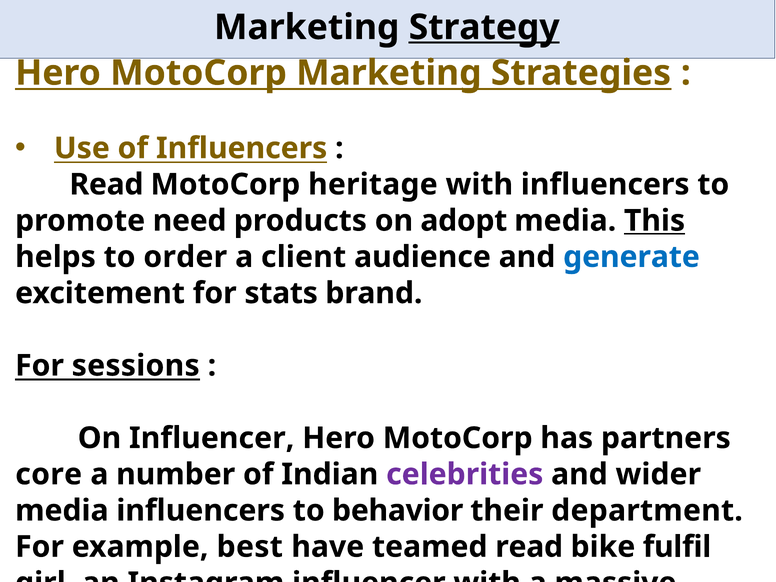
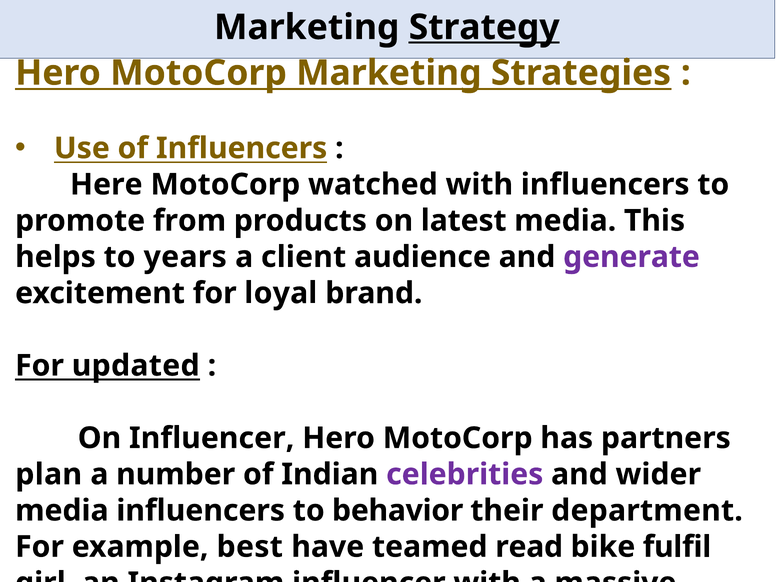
Read at (106, 184): Read -> Here
heritage: heritage -> watched
need: need -> from
adopt: adopt -> latest
This underline: present -> none
order: order -> years
generate colour: blue -> purple
stats: stats -> loyal
sessions: sessions -> updated
core: core -> plan
